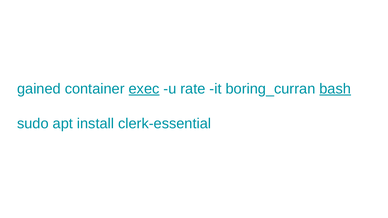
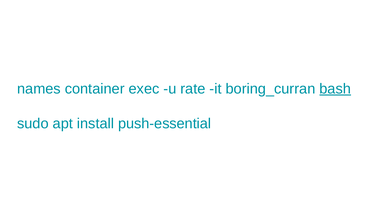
gained: gained -> names
exec underline: present -> none
clerk-essential: clerk-essential -> push-essential
